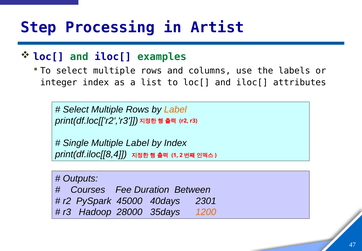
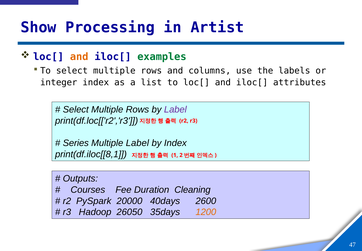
Step: Step -> Show
and at (79, 57) colour: green -> orange
Label at (175, 109) colour: orange -> purple
Single: Single -> Series
print(df.iloc[[8,4: print(df.iloc[[8,4 -> print(df.iloc[[8,1
Between: Between -> Cleaning
45000: 45000 -> 20000
2301: 2301 -> 2600
28000: 28000 -> 26050
